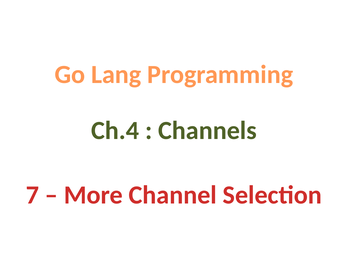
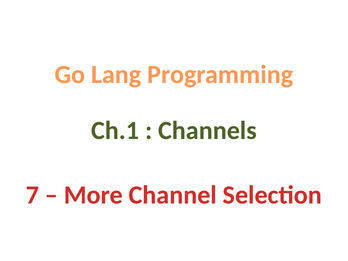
Ch.4: Ch.4 -> Ch.1
